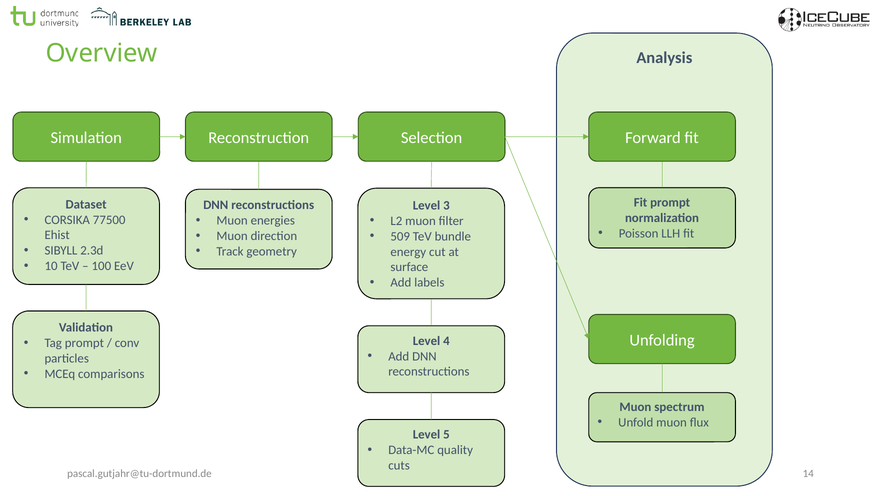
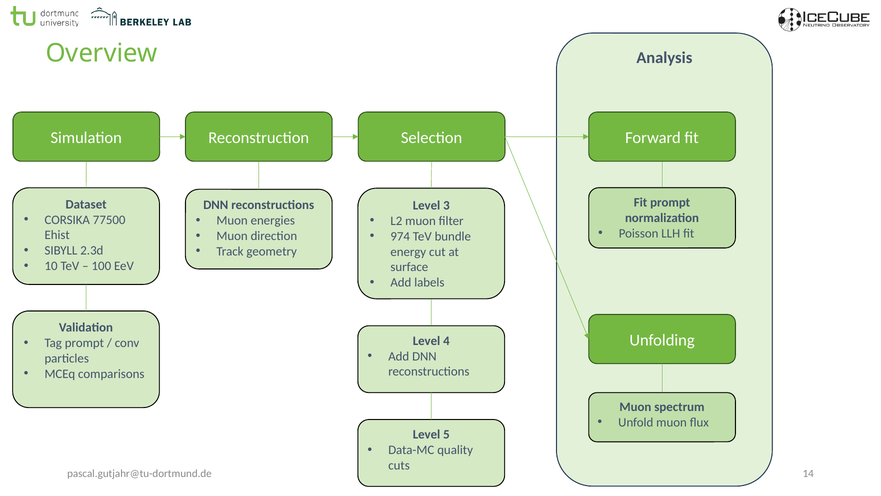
509: 509 -> 974
